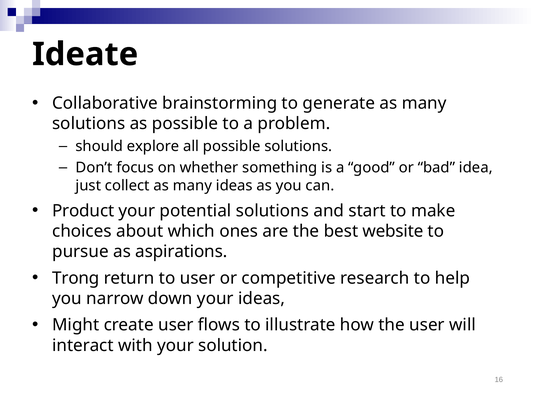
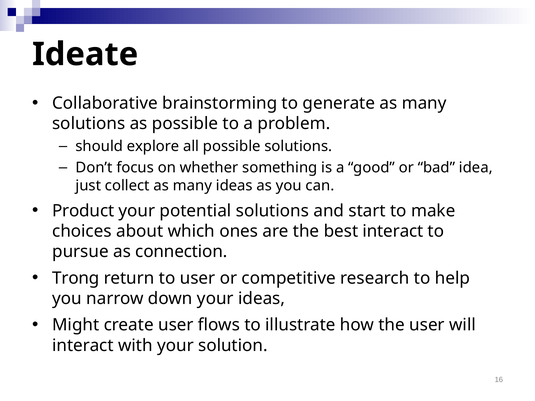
best website: website -> interact
aspirations: aspirations -> connection
